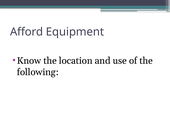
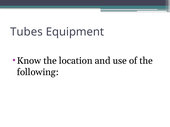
Afford: Afford -> Tubes
